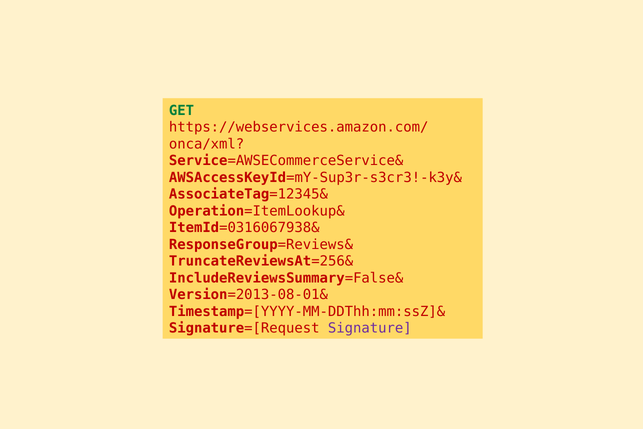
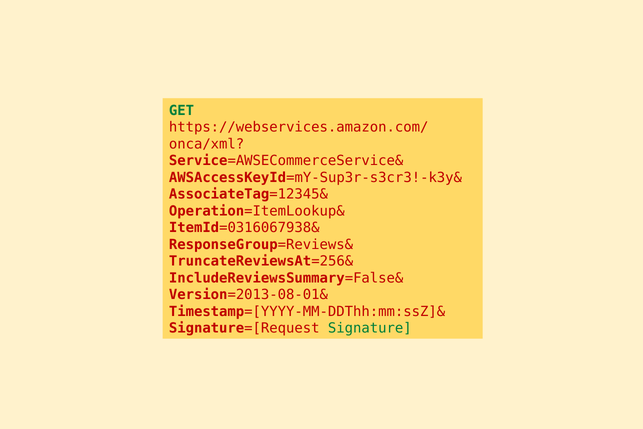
Signature colour: purple -> green
